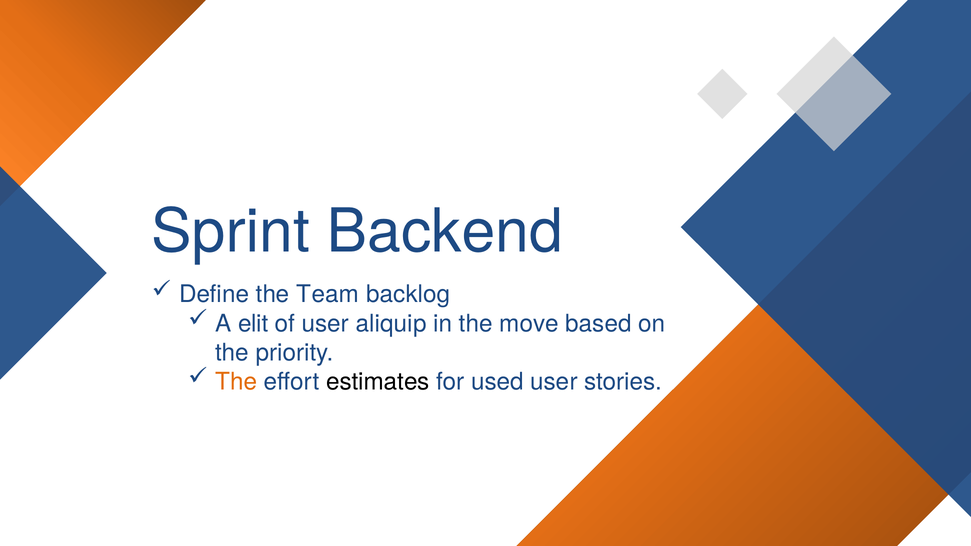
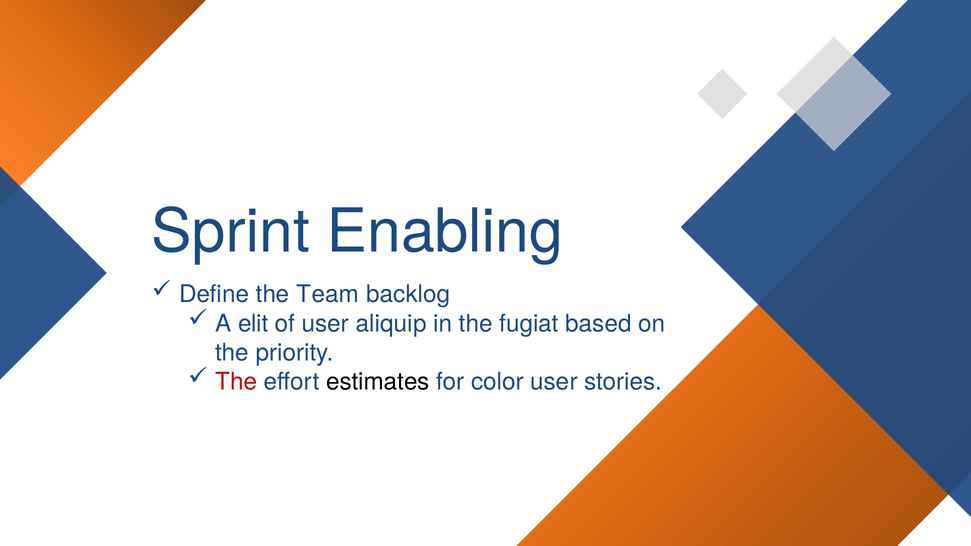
Backend: Backend -> Enabling
move: move -> fugiat
The at (236, 382) colour: orange -> red
used: used -> color
